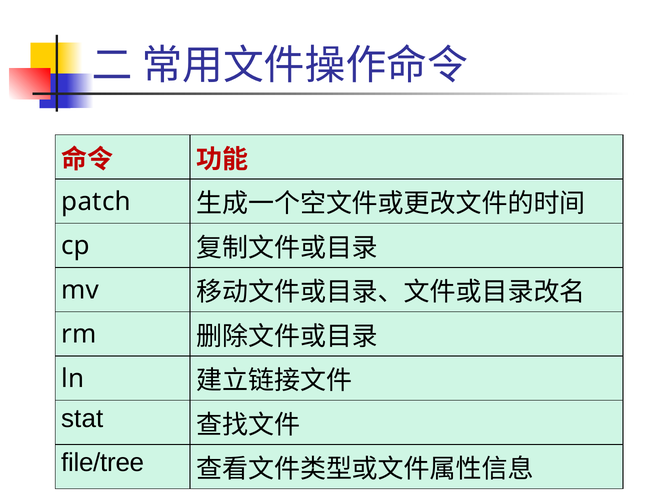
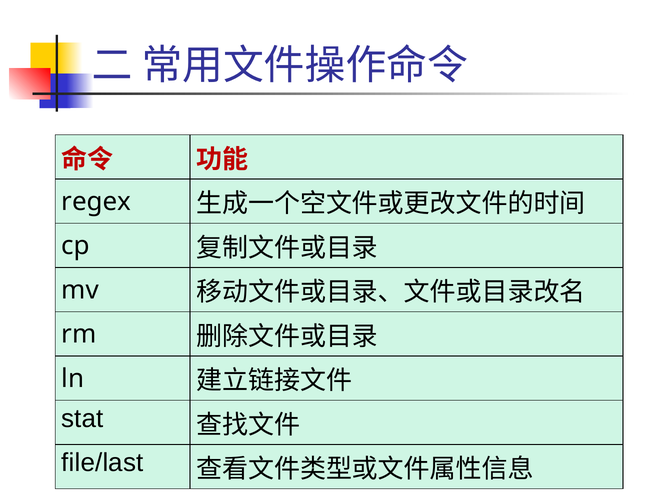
patch: patch -> regex
file/tree: file/tree -> file/last
